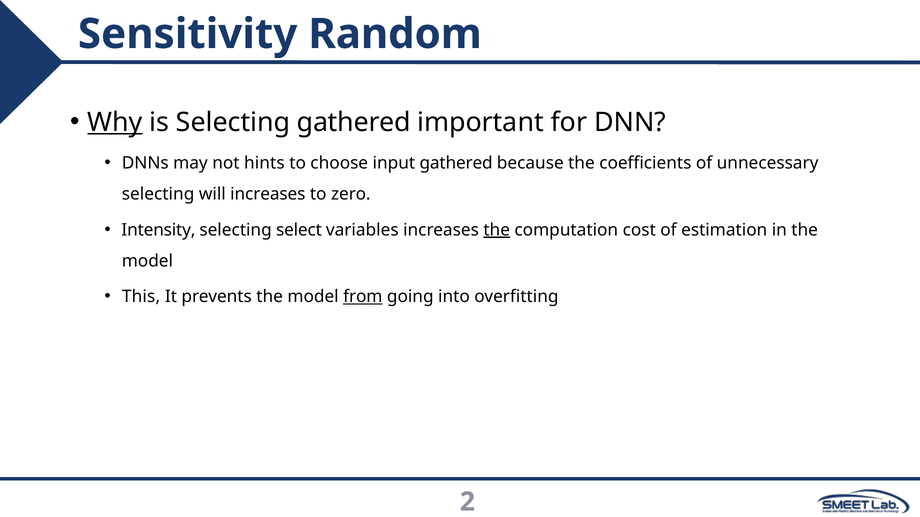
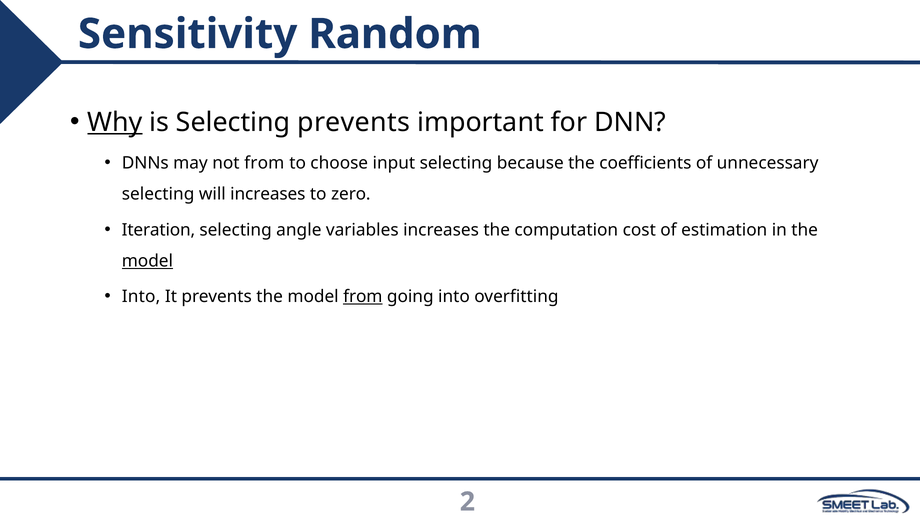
Selecting gathered: gathered -> prevents
not hints: hints -> from
input gathered: gathered -> selecting
Intensity: Intensity -> Iteration
select: select -> angle
the at (497, 230) underline: present -> none
model at (147, 261) underline: none -> present
This at (141, 297): This -> Into
